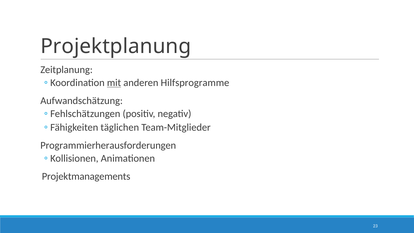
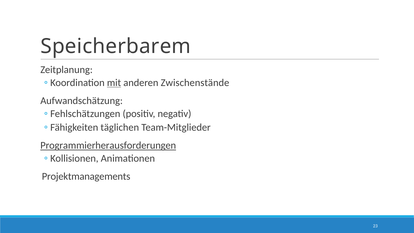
Projektplanung: Projektplanung -> Speicherbarem
Hilfsprogramme: Hilfsprogramme -> Zwischenstände
Programmierherausforderungen underline: none -> present
